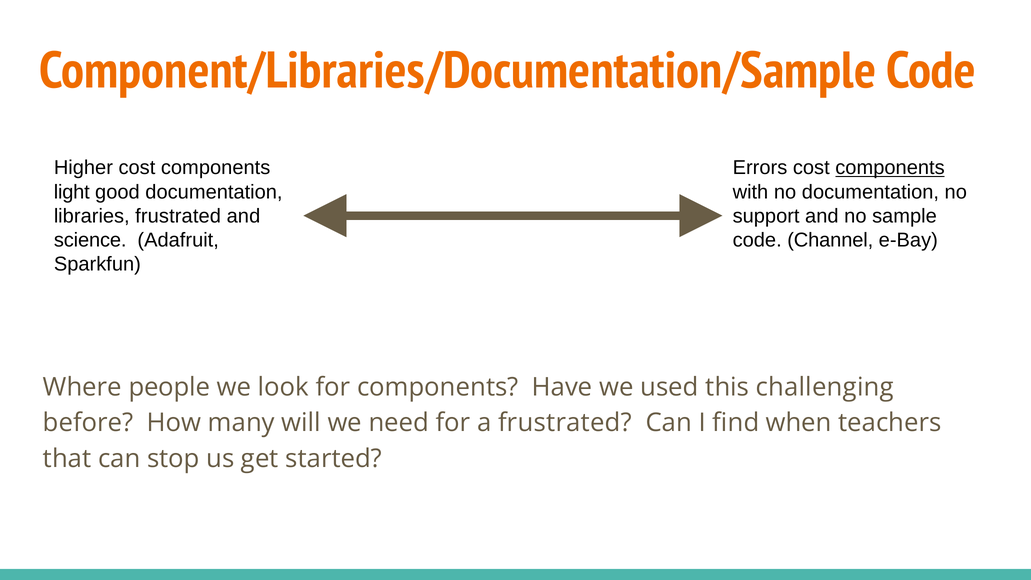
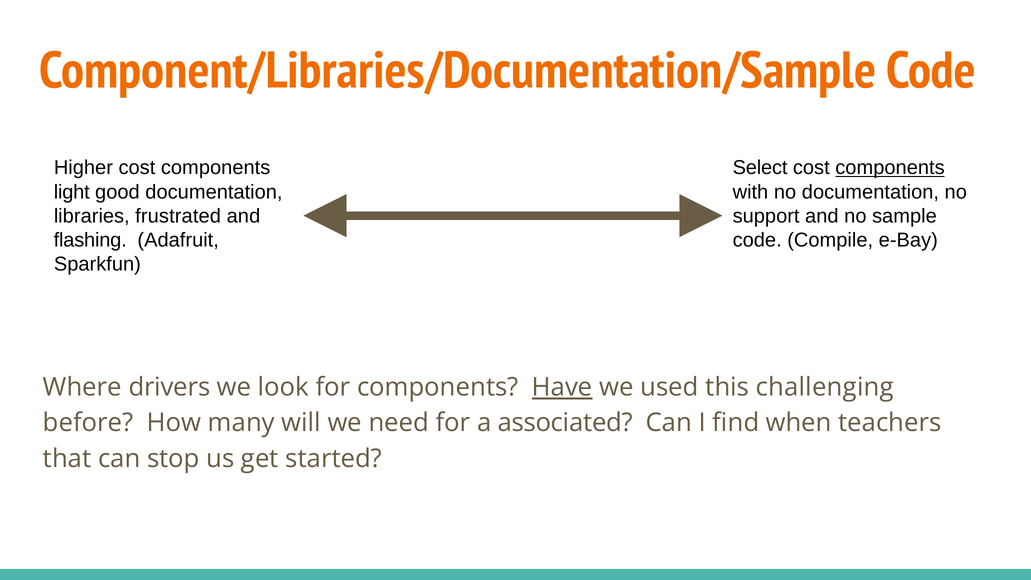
Errors: Errors -> Select
science: science -> flashing
Channel: Channel -> Compile
people: people -> drivers
Have underline: none -> present
a frustrated: frustrated -> associated
